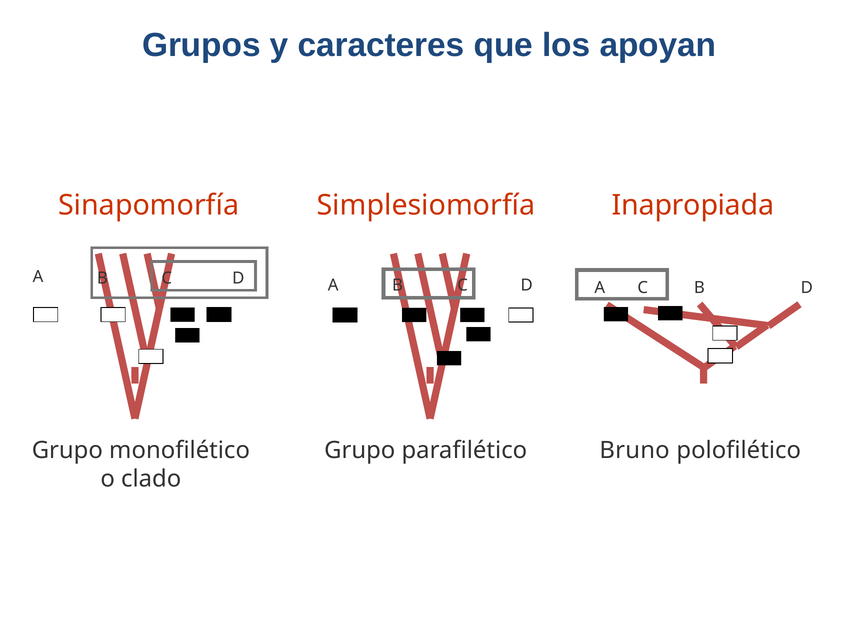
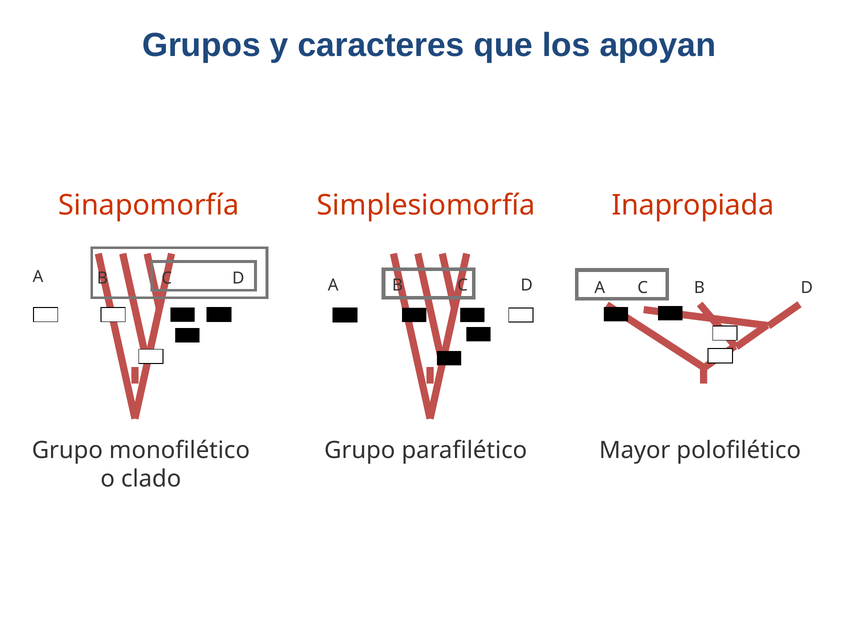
Bruno: Bruno -> Mayor
